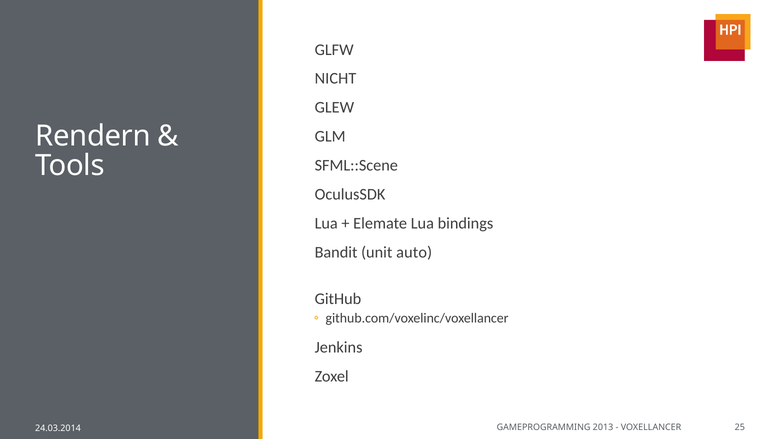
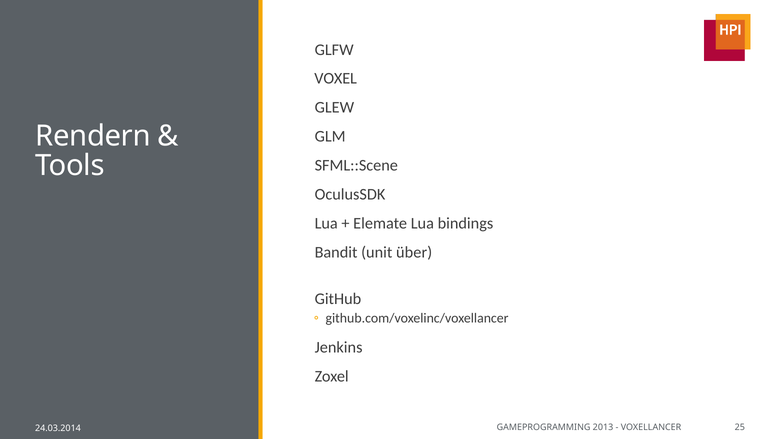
NICHT: NICHT -> VOXEL
auto: auto -> über
